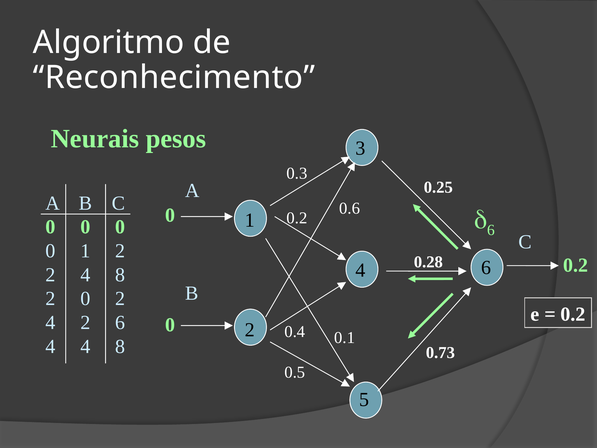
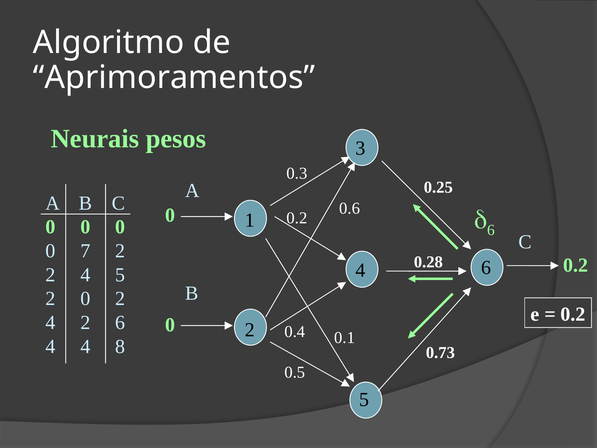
Reconhecimento: Reconhecimento -> Aprimoramentos
0 1: 1 -> 7
2 4 8: 8 -> 5
